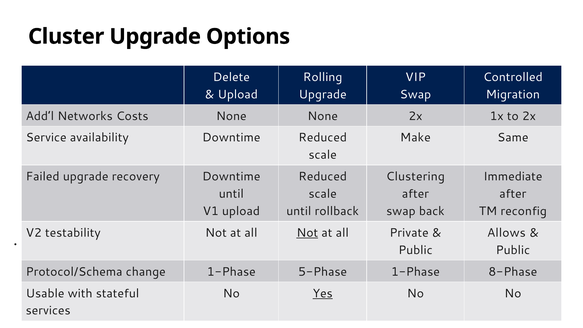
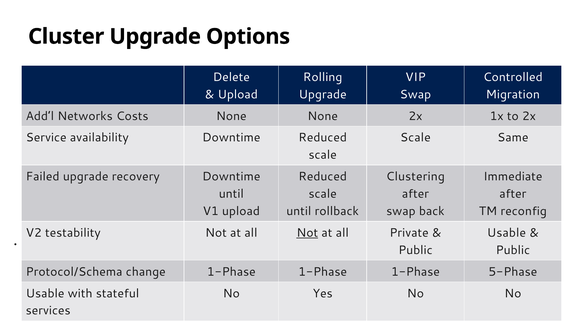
Make at (415, 138): Make -> Scale
Allows at (506, 233): Allows -> Usable
5-Phase at (323, 272): 5-Phase -> 1-Phase
8-Phase: 8-Phase -> 5-Phase
Yes underline: present -> none
